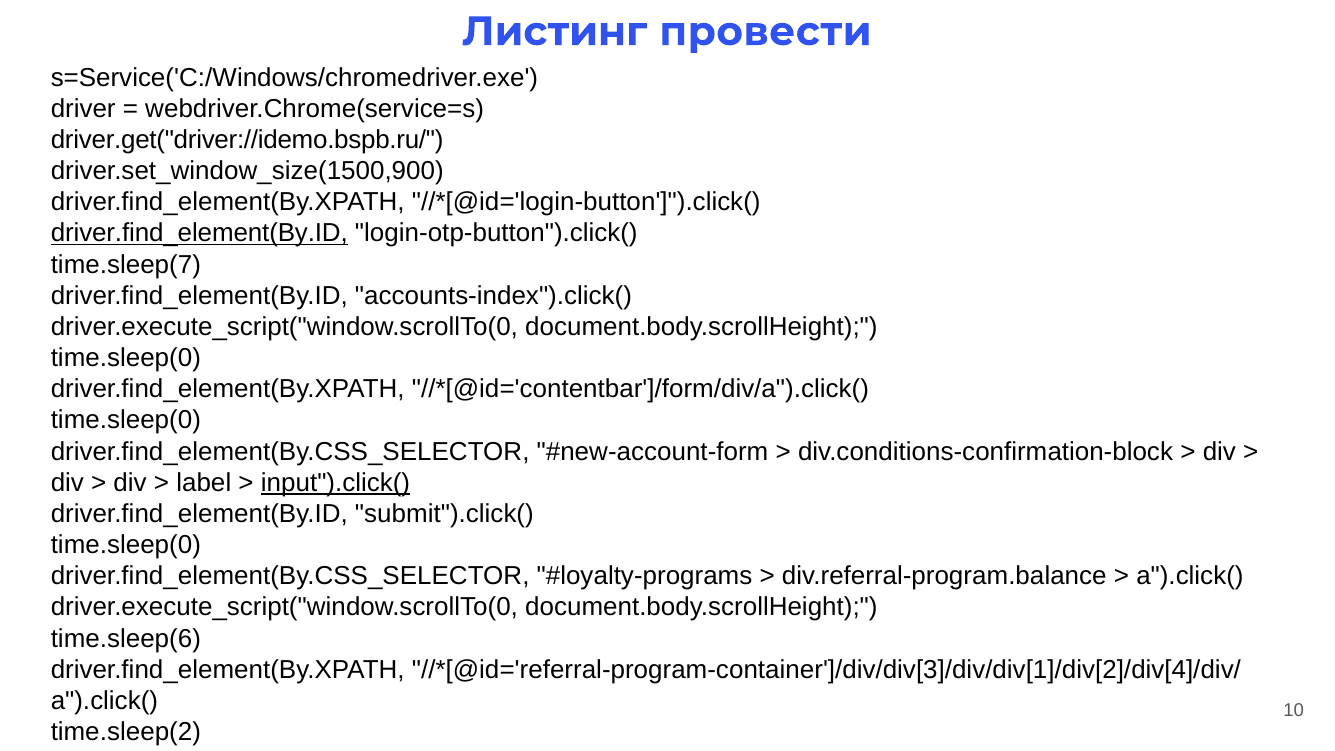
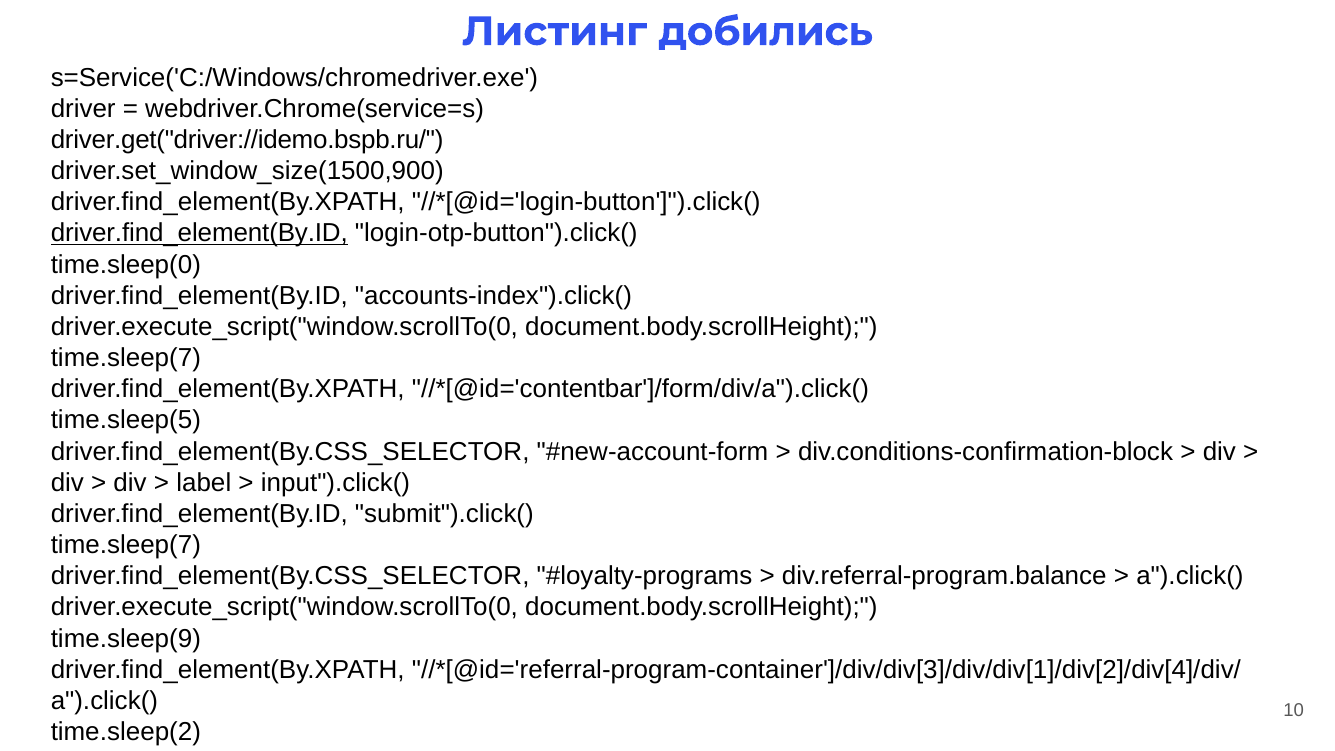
провести: провести -> добились
time.sleep(7: time.sleep(7 -> time.sleep(0
time.sleep(0 at (126, 358): time.sleep(0 -> time.sleep(7
time.sleep(0 at (126, 420): time.sleep(0 -> time.sleep(5
input").click( underline: present -> none
time.sleep(0 at (126, 545): time.sleep(0 -> time.sleep(7
time.sleep(6: time.sleep(6 -> time.sleep(9
